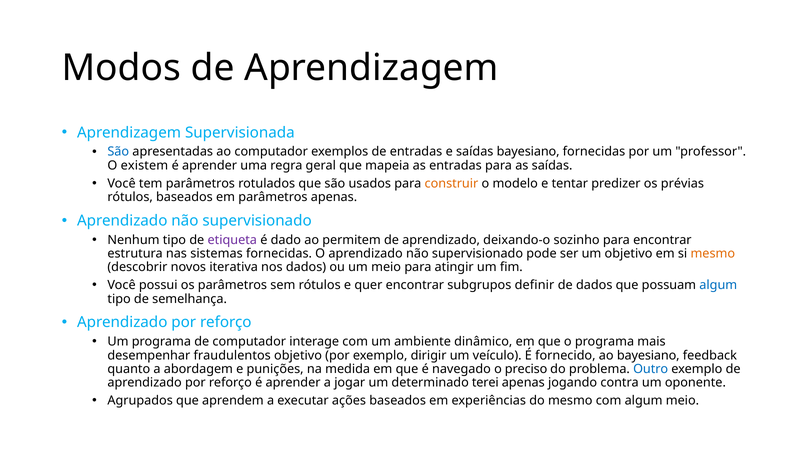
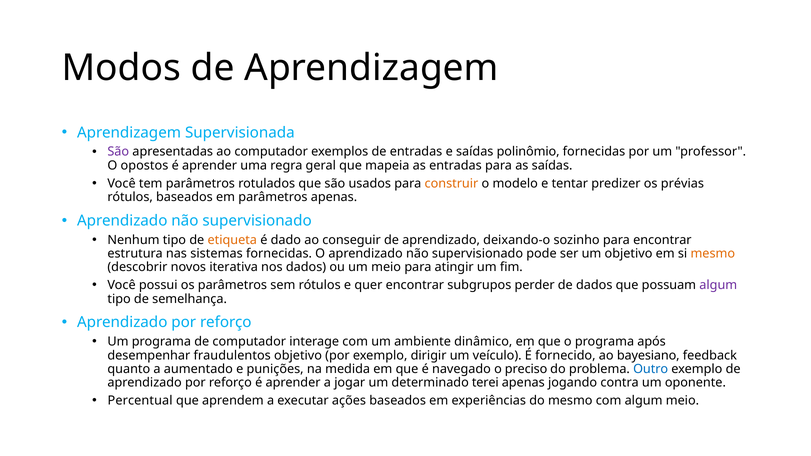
São at (118, 152) colour: blue -> purple
saídas bayesiano: bayesiano -> polinômio
existem: existem -> opostos
etiqueta colour: purple -> orange
permitem: permitem -> conseguir
definir: definir -> perder
algum at (718, 285) colour: blue -> purple
mais: mais -> após
abordagem: abordagem -> aumentado
Agrupados: Agrupados -> Percentual
